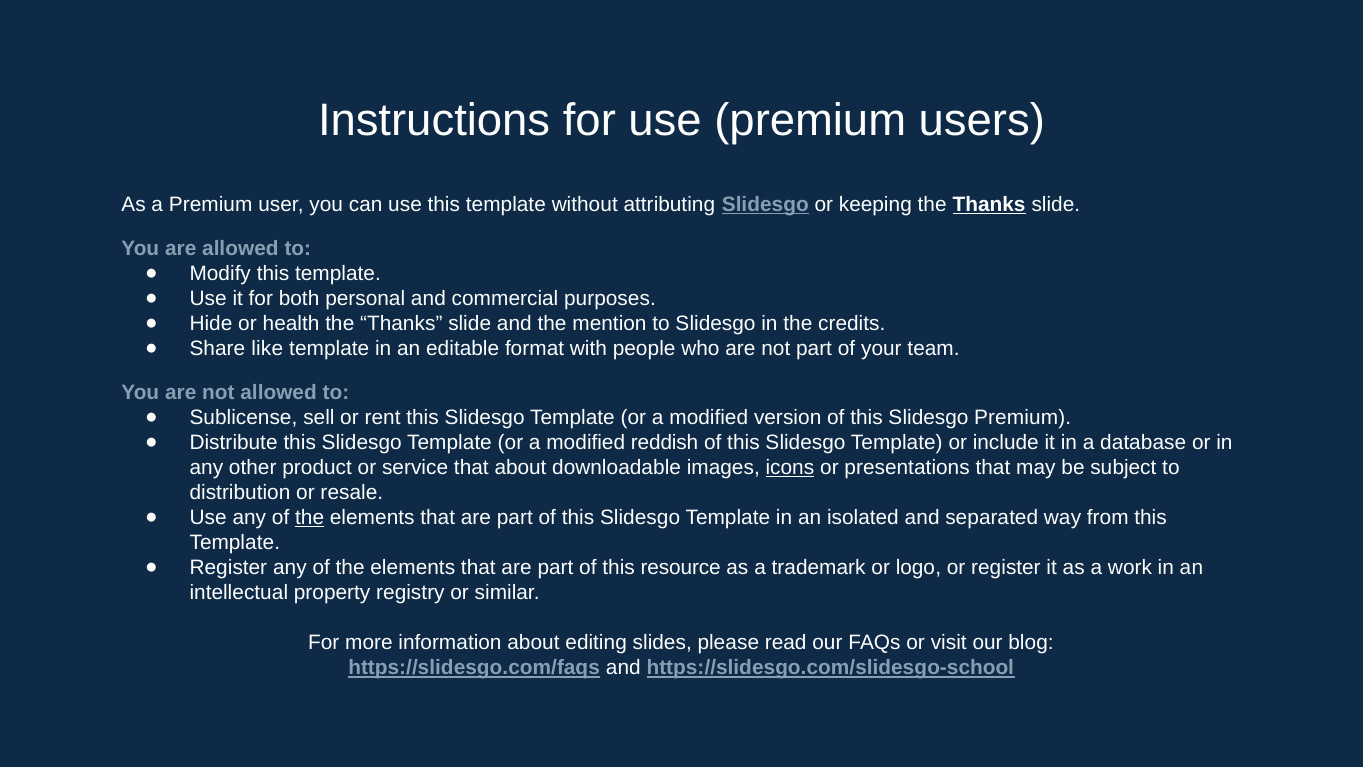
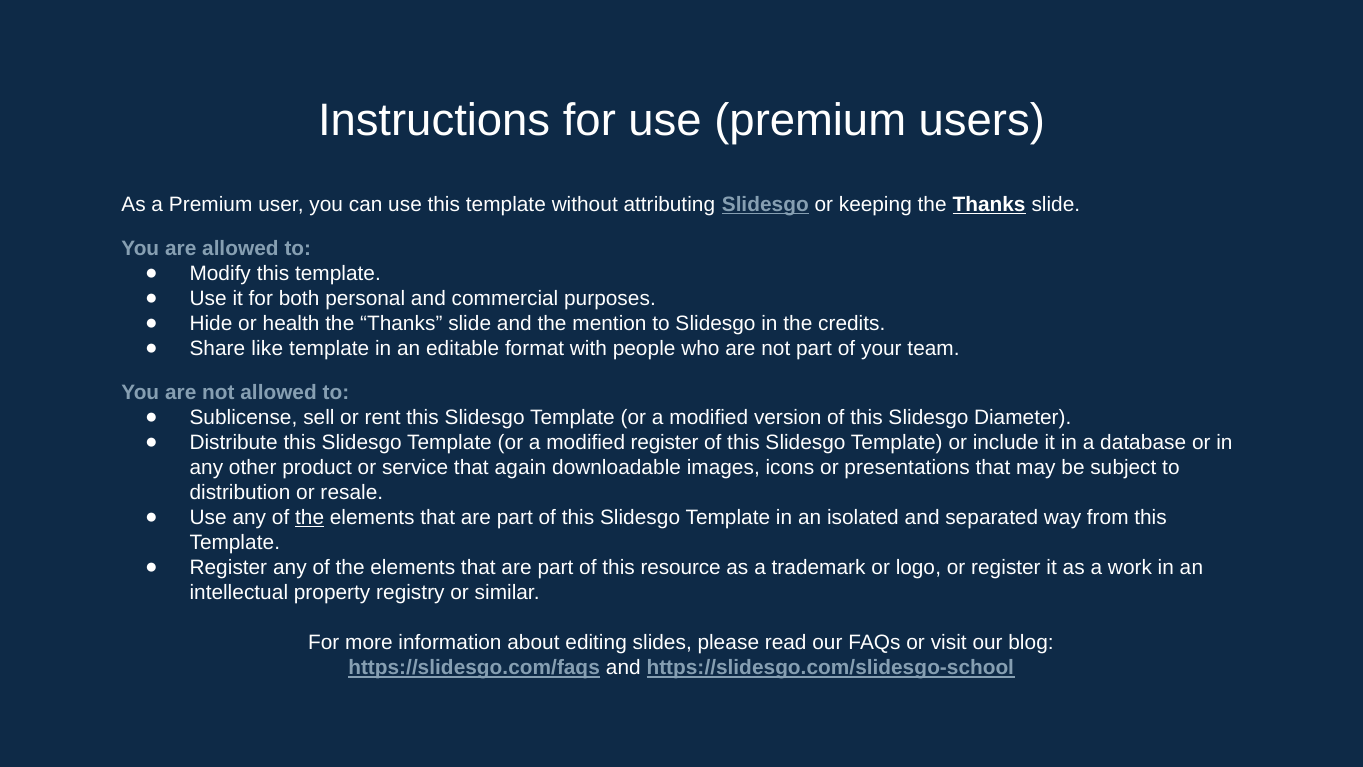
Slidesgo Premium: Premium -> Diameter
modified reddish: reddish -> register
that about: about -> again
icons underline: present -> none
